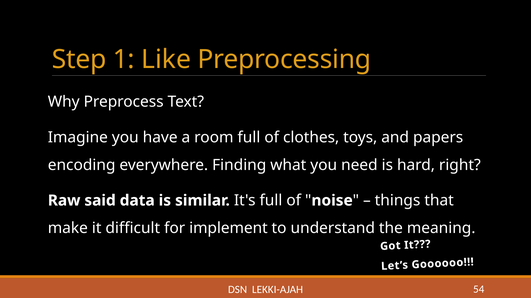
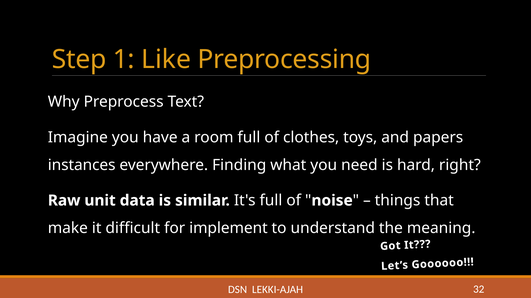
encoding: encoding -> instances
said: said -> unit
54: 54 -> 32
